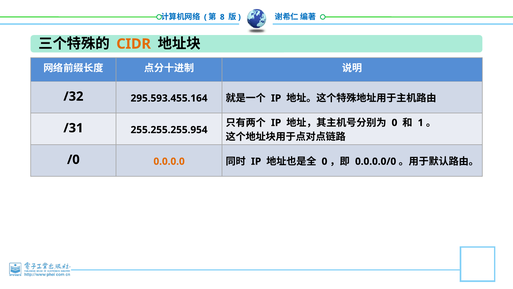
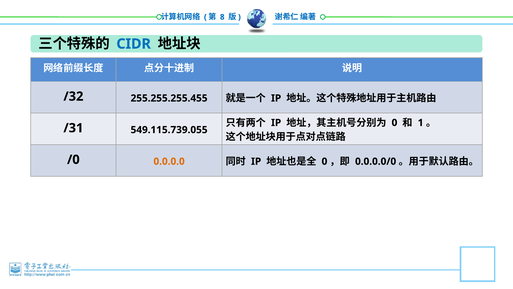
CIDR colour: orange -> blue
295.593.455.164: 295.593.455.164 -> 255.255.255.455
255.255.255.954: 255.255.255.954 -> 549.115.739.055
